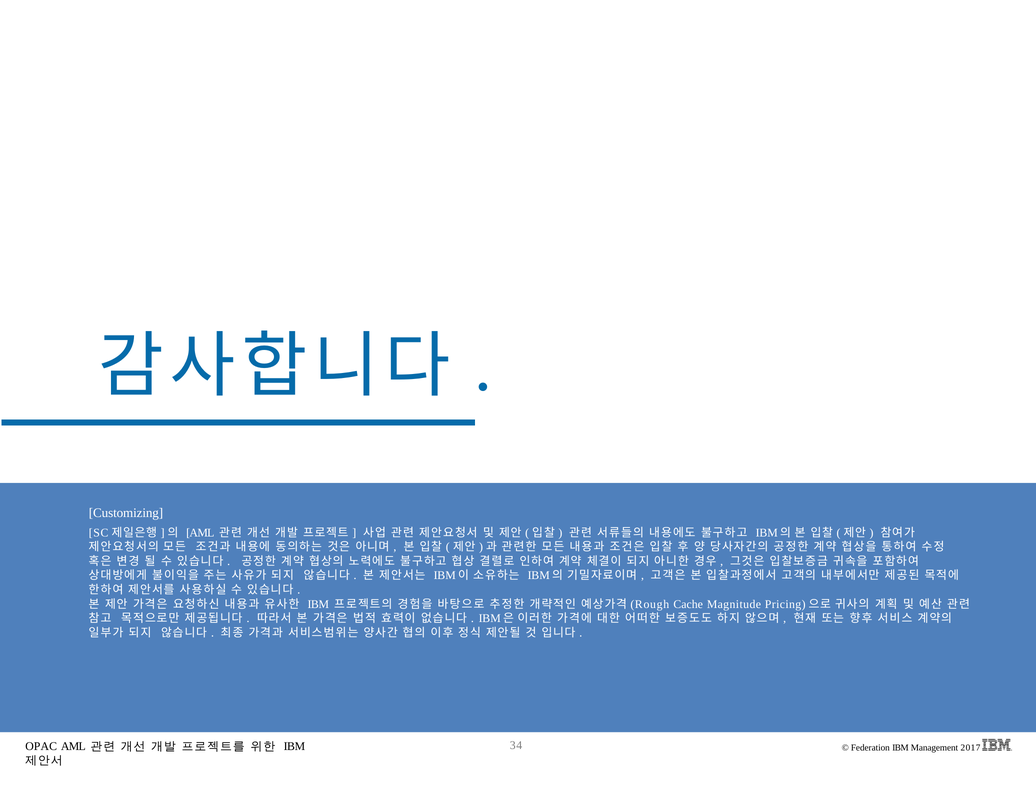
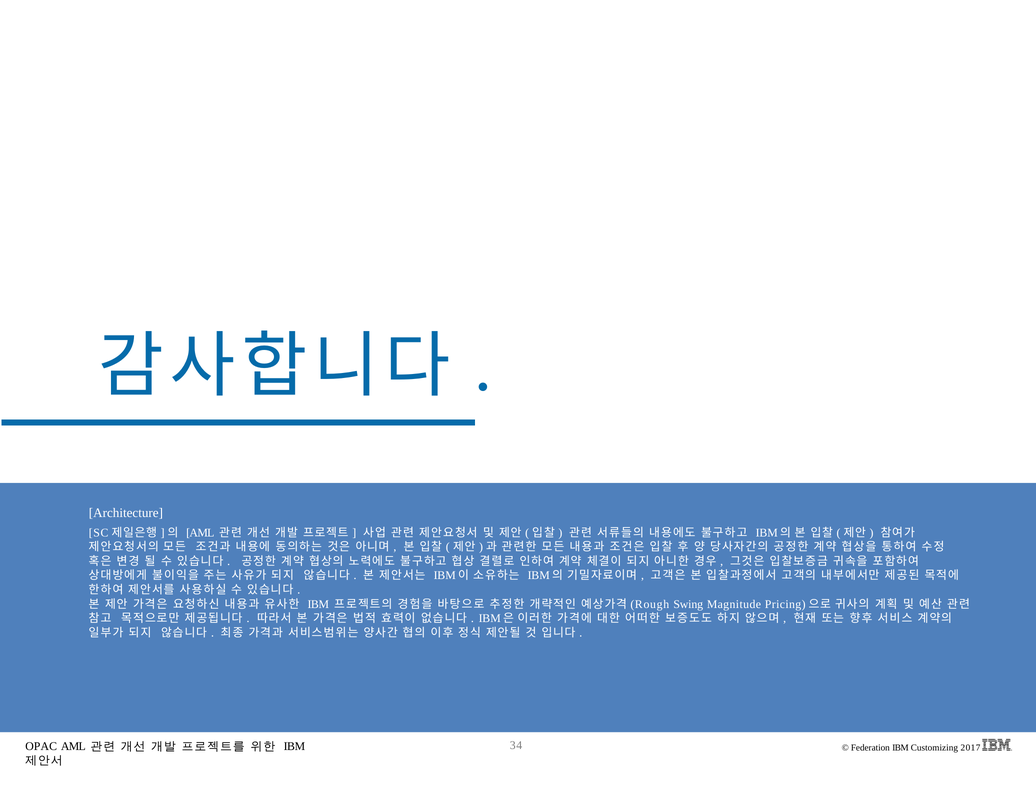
Customizing: Customizing -> Architecture
Cache: Cache -> Swing
Management: Management -> Customizing
